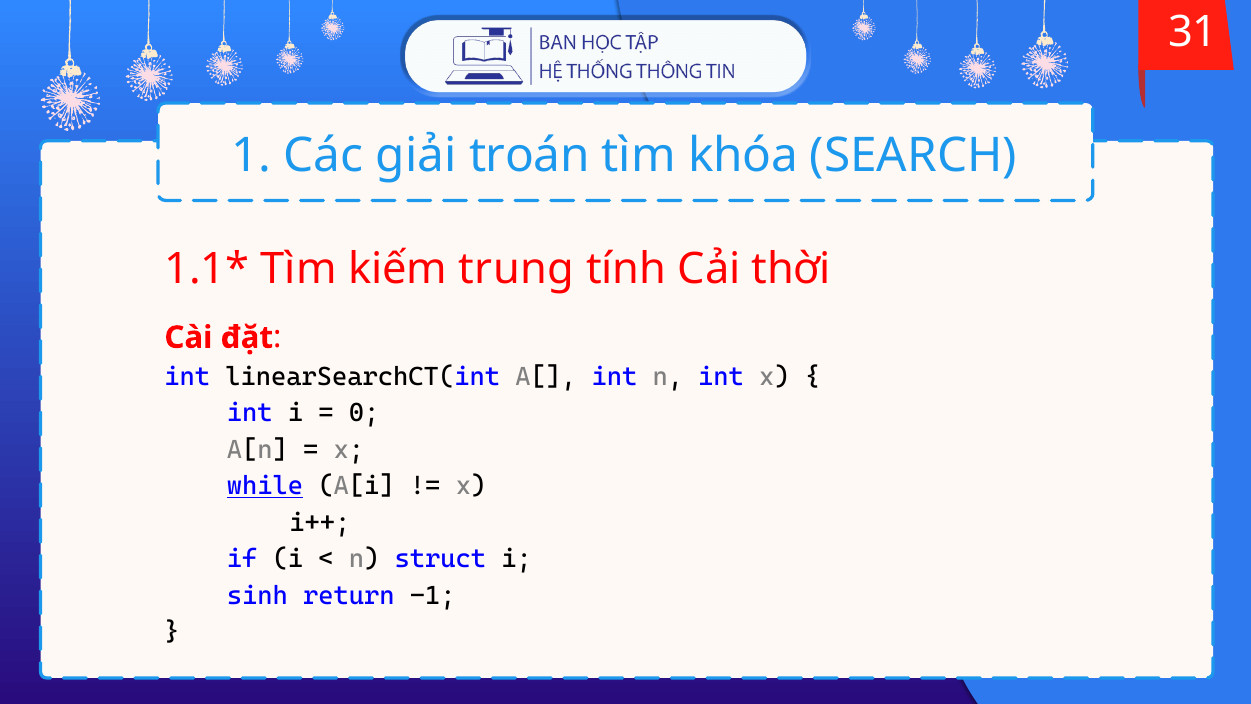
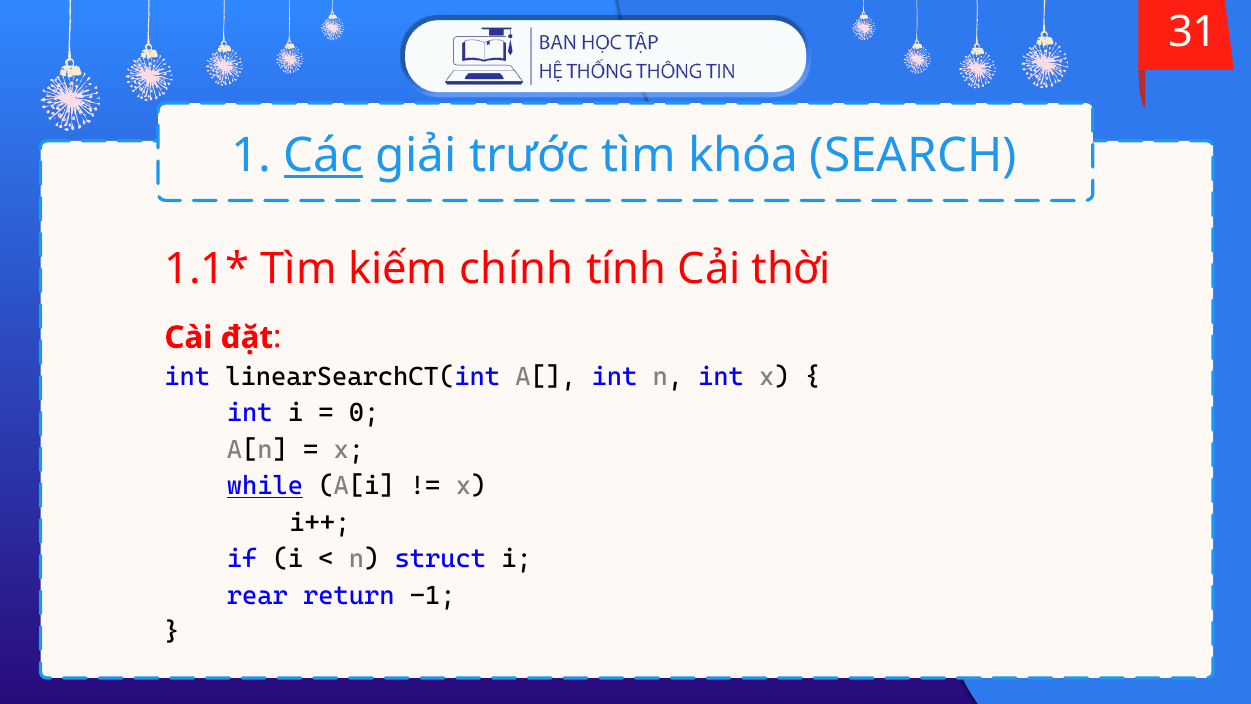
Các underline: none -> present
troán: troán -> trước
trung: trung -> chính
sinh: sinh -> rear
